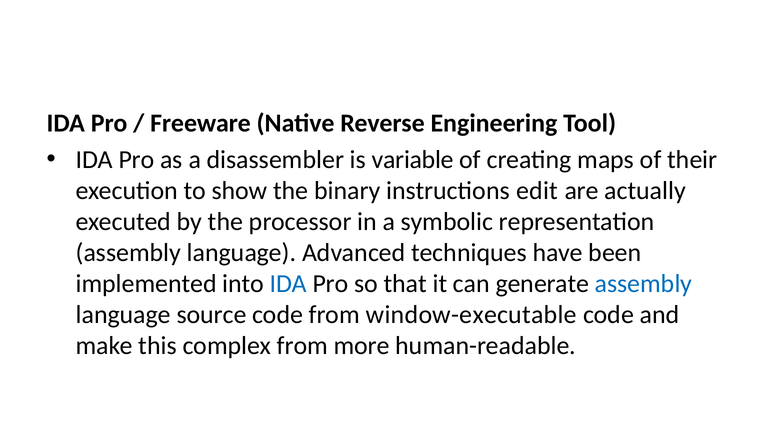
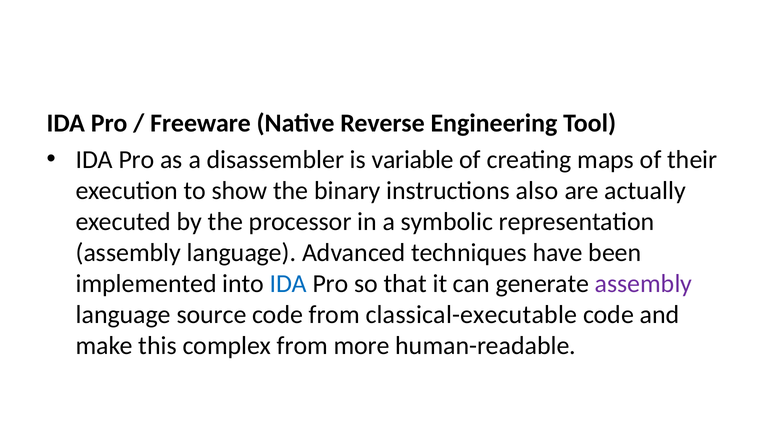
edit: edit -> also
assembly at (643, 284) colour: blue -> purple
window-executable: window-executable -> classical-executable
